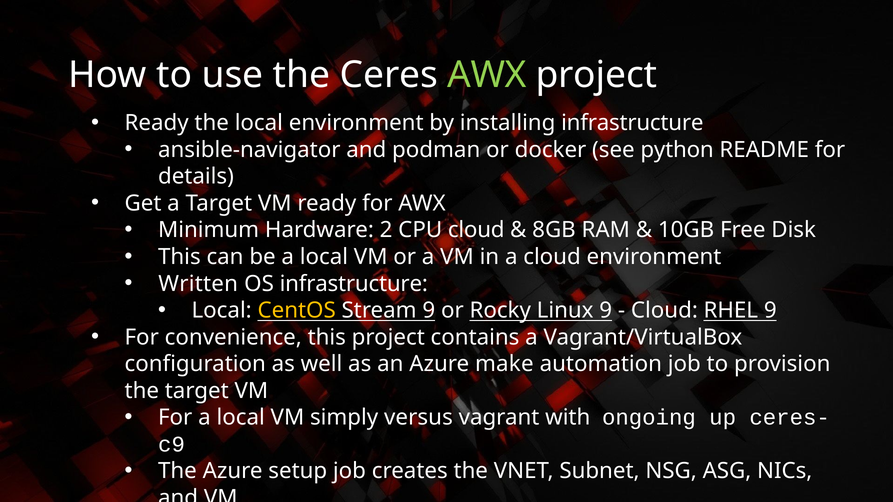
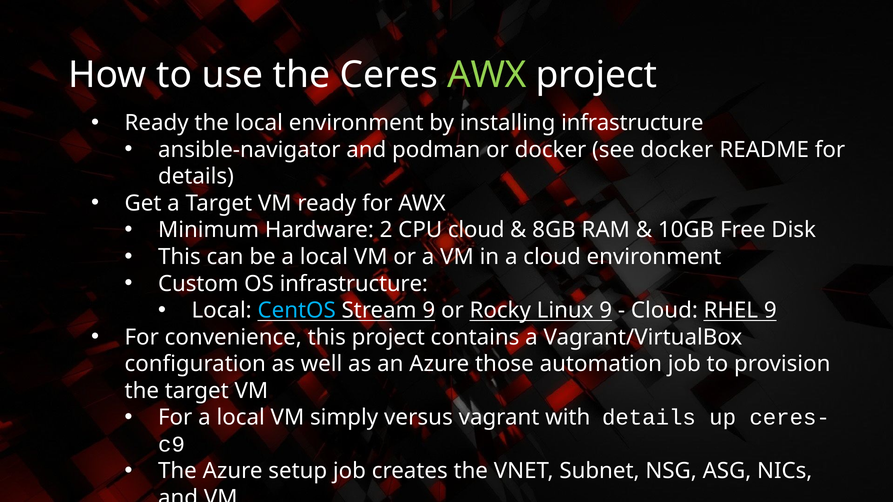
see python: python -> docker
Written: Written -> Custom
CentOS colour: yellow -> light blue
make: make -> those
with ongoing: ongoing -> details
